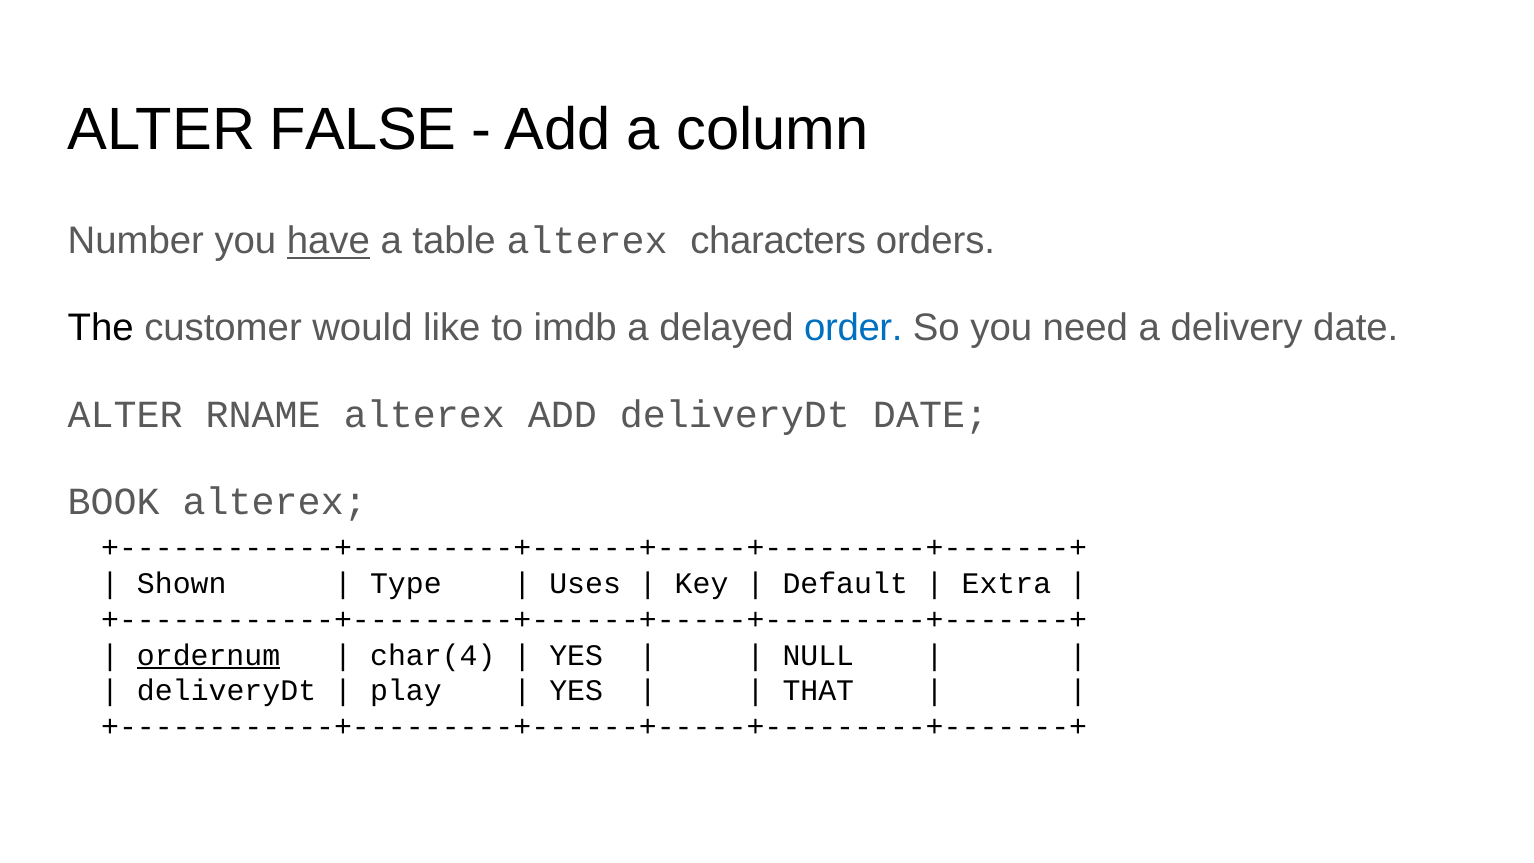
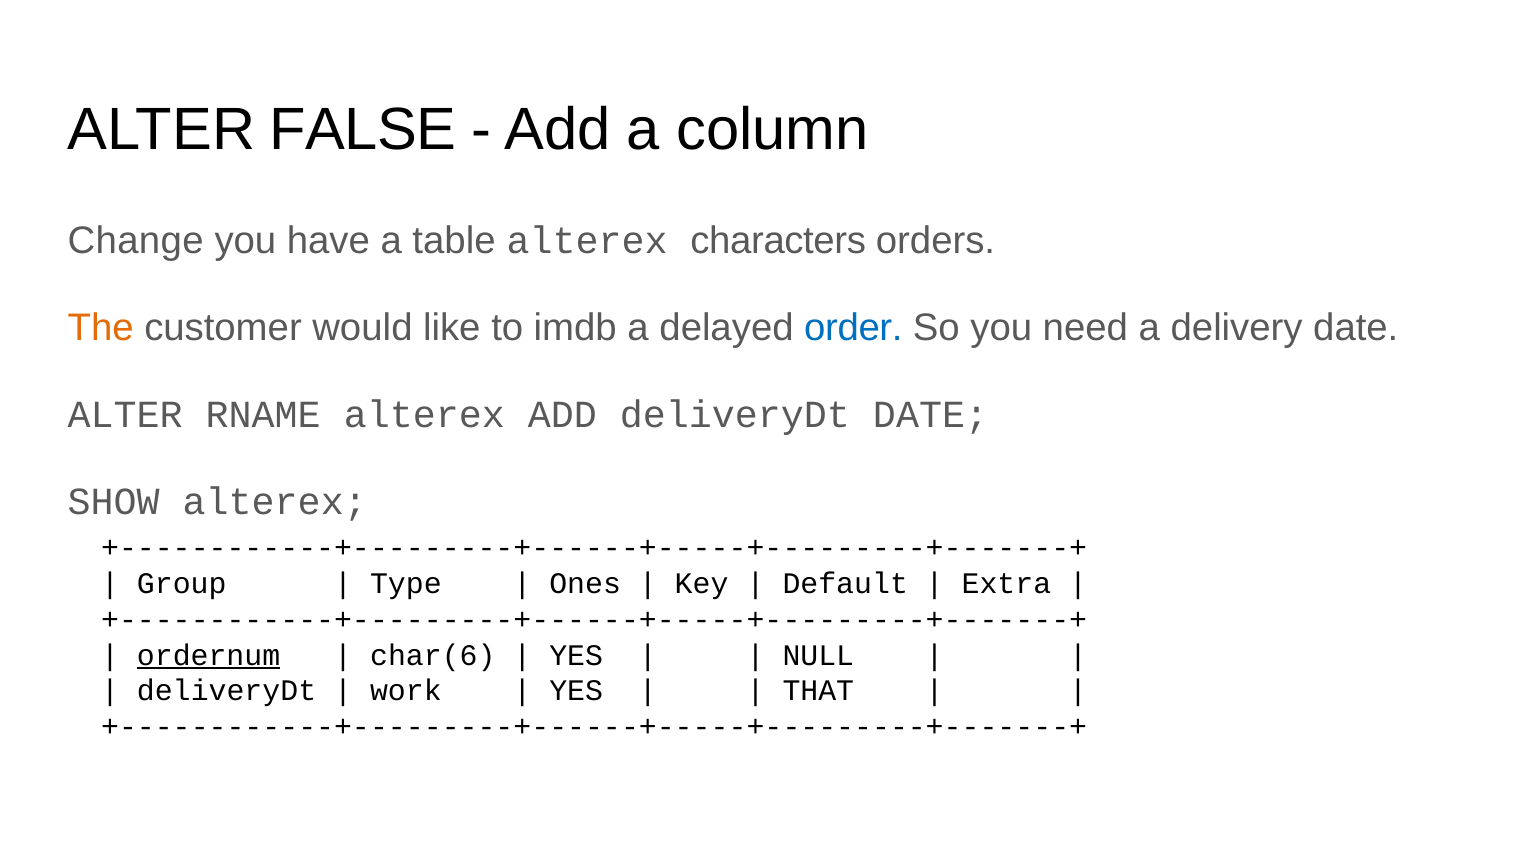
Number: Number -> Change
have underline: present -> none
The colour: black -> orange
BOOK: BOOK -> SHOW
Shown: Shown -> Group
Uses: Uses -> Ones
char(4: char(4 -> char(6
play: play -> work
